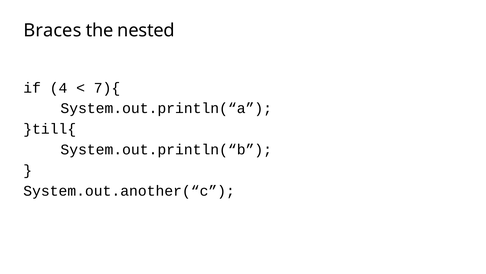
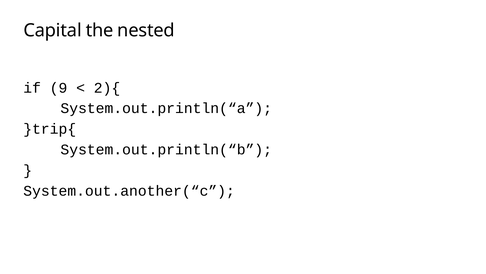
Braces: Braces -> Capital
4: 4 -> 9
7){: 7){ -> 2){
}till{: }till{ -> }trip{
